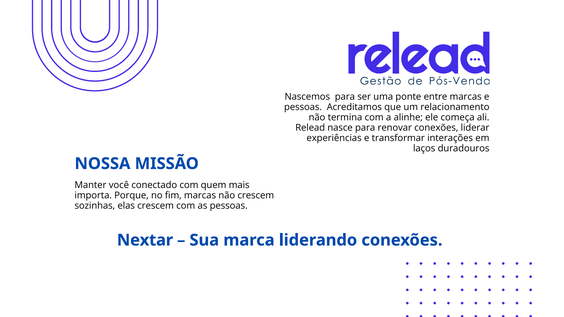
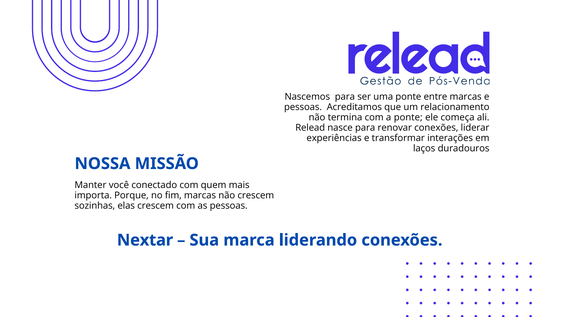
a alinhe: alinhe -> ponte
